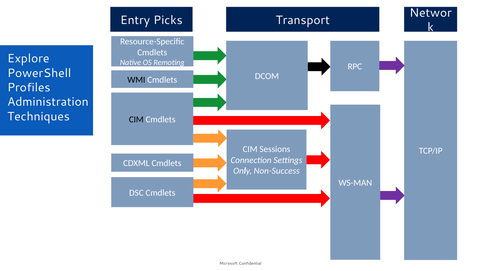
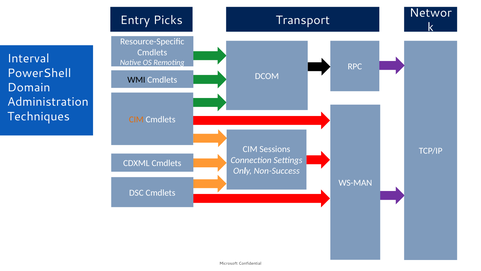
Explore: Explore -> Interval
Profiles: Profiles -> Domain
CIM at (136, 119) colour: black -> orange
